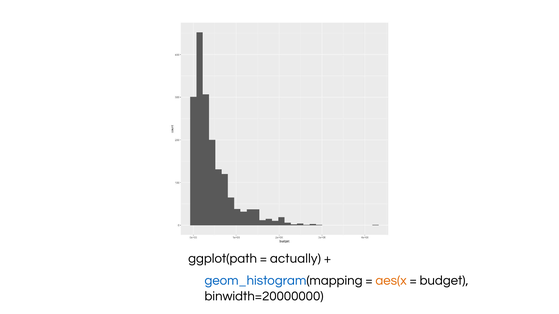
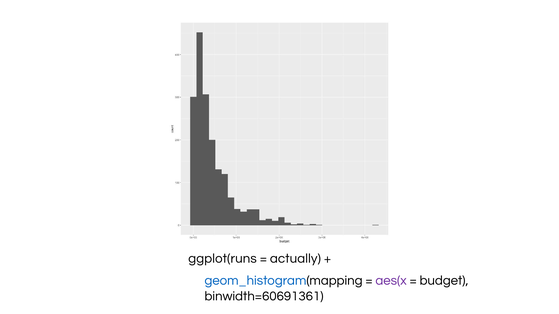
ggplot(path: ggplot(path -> ggplot(runs
aes(x colour: orange -> purple
binwidth=20000000: binwidth=20000000 -> binwidth=60691361
